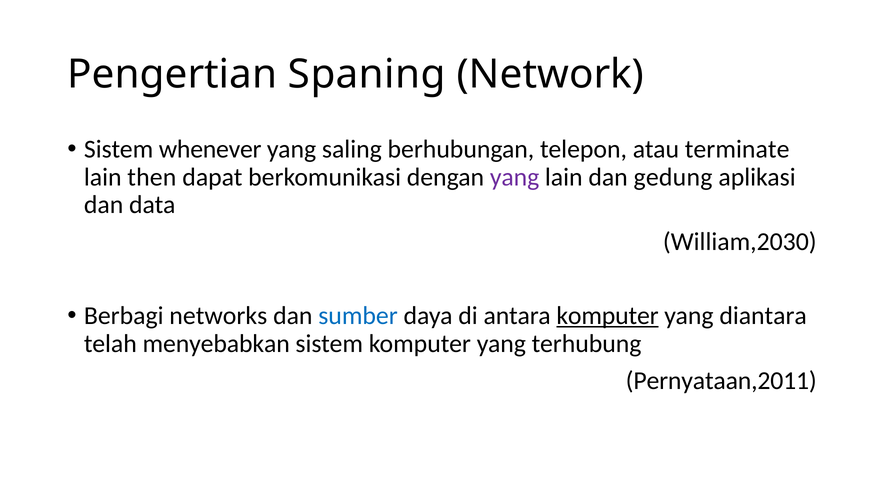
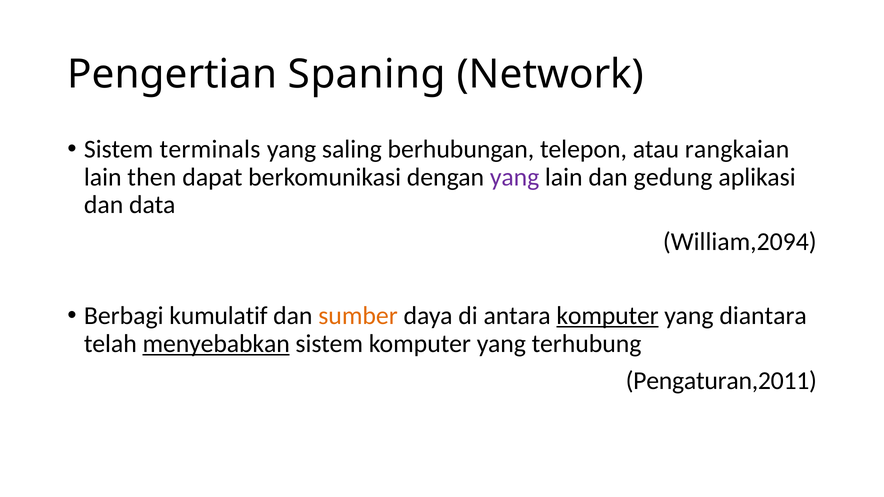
whenever: whenever -> terminals
terminate: terminate -> rangkaian
William,2030: William,2030 -> William,2094
networks: networks -> kumulatif
sumber colour: blue -> orange
menyebabkan underline: none -> present
Pernyataan,2011: Pernyataan,2011 -> Pengaturan,2011
